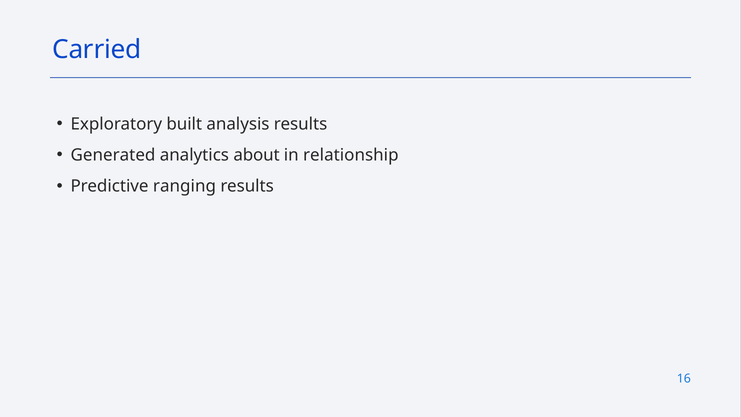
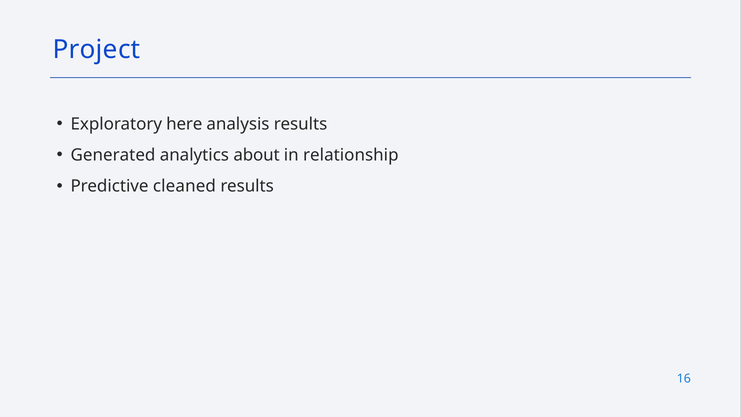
Carried: Carried -> Project
built: built -> here
ranging: ranging -> cleaned
